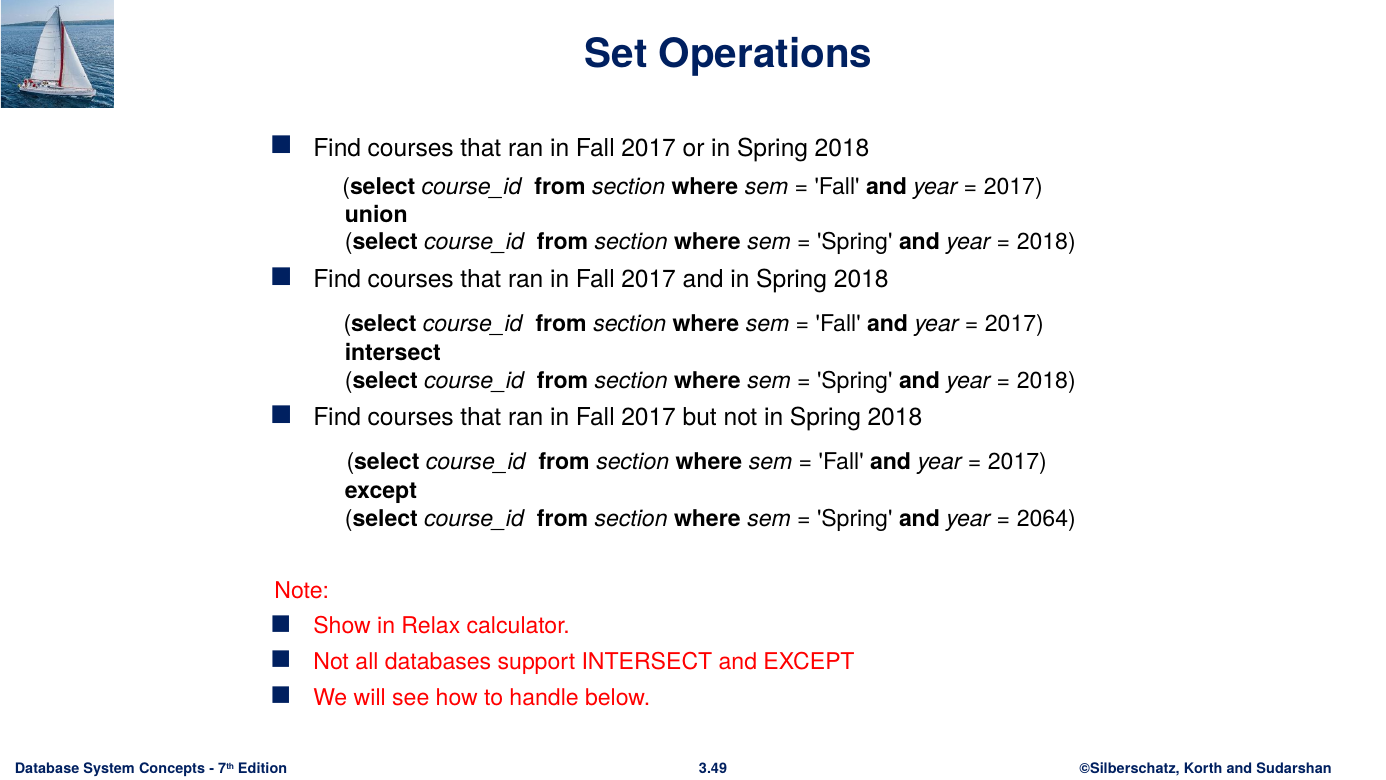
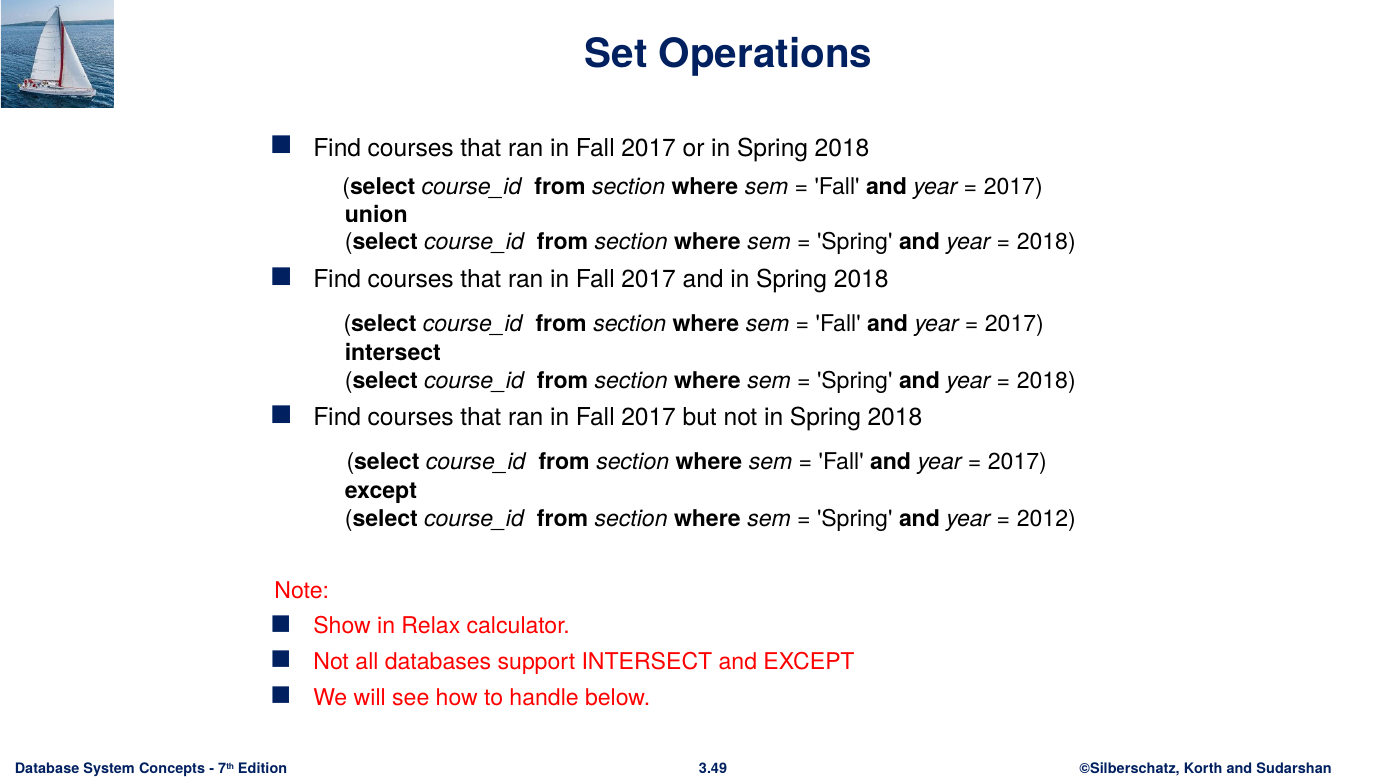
2064: 2064 -> 2012
